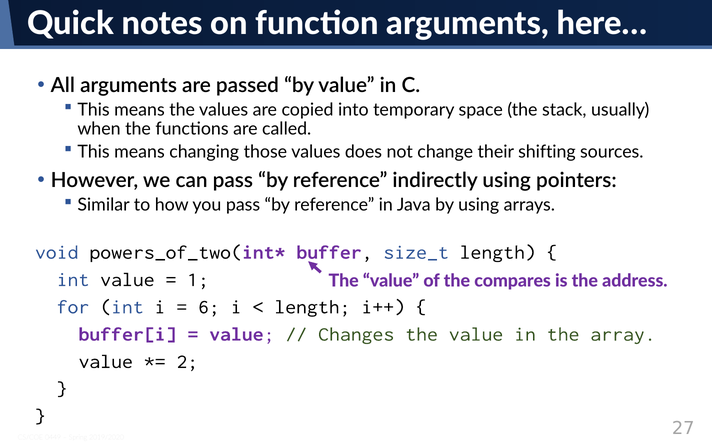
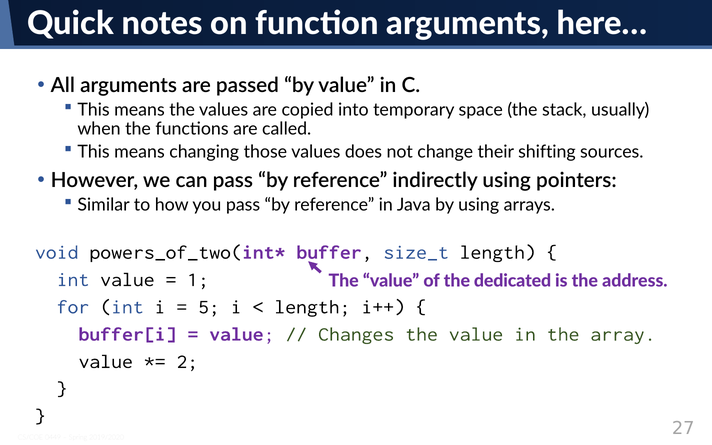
compares: compares -> dedicated
6: 6 -> 5
